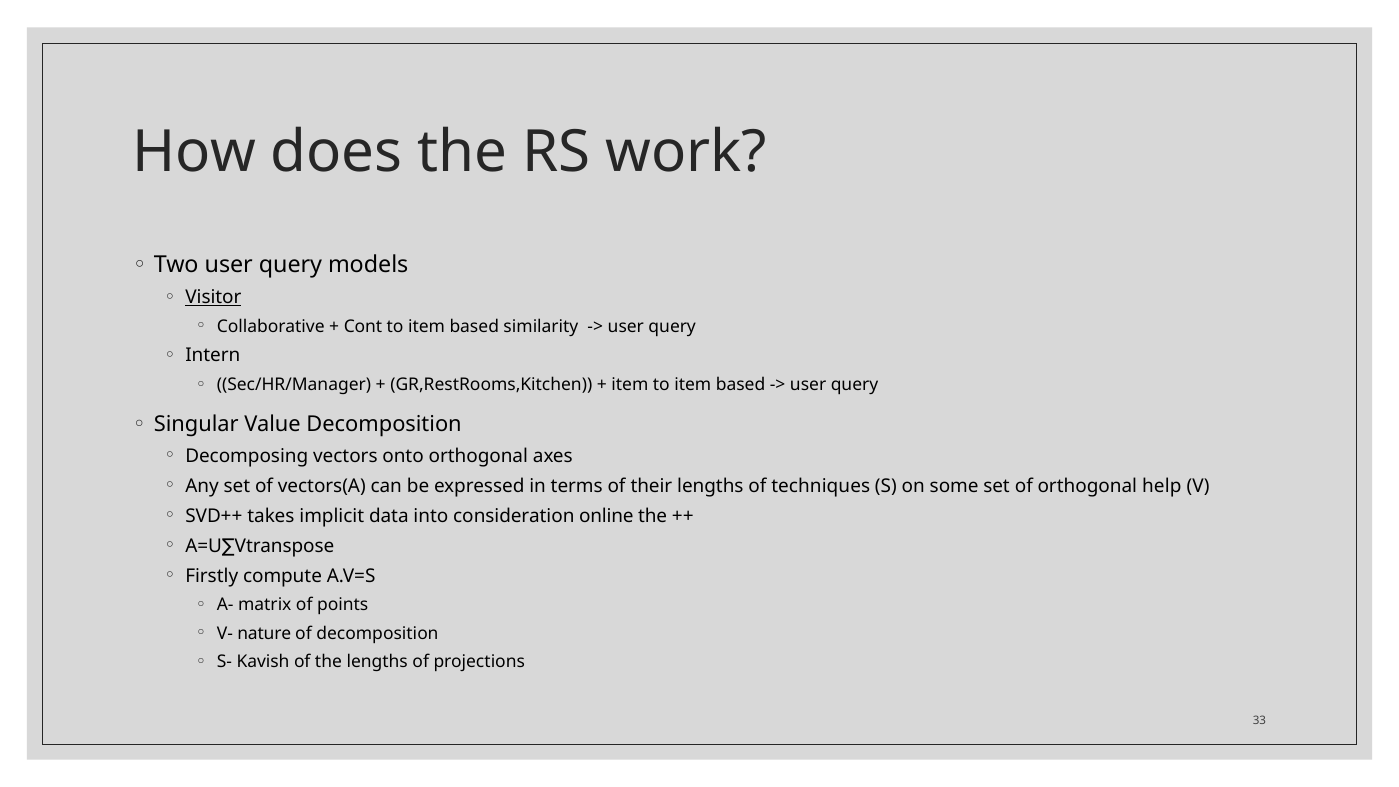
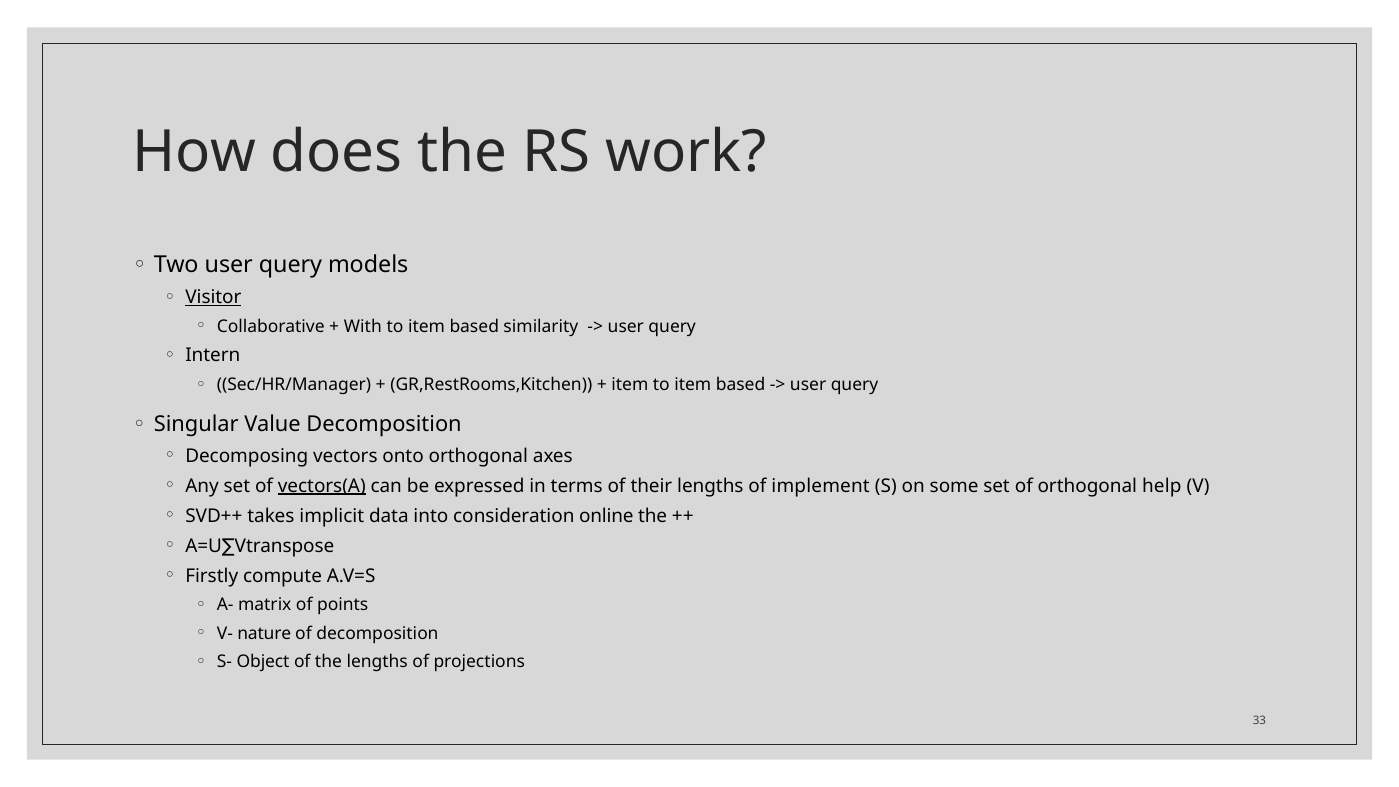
Cont: Cont -> With
vectors(A underline: none -> present
techniques: techniques -> implement
Kavish: Kavish -> Object
